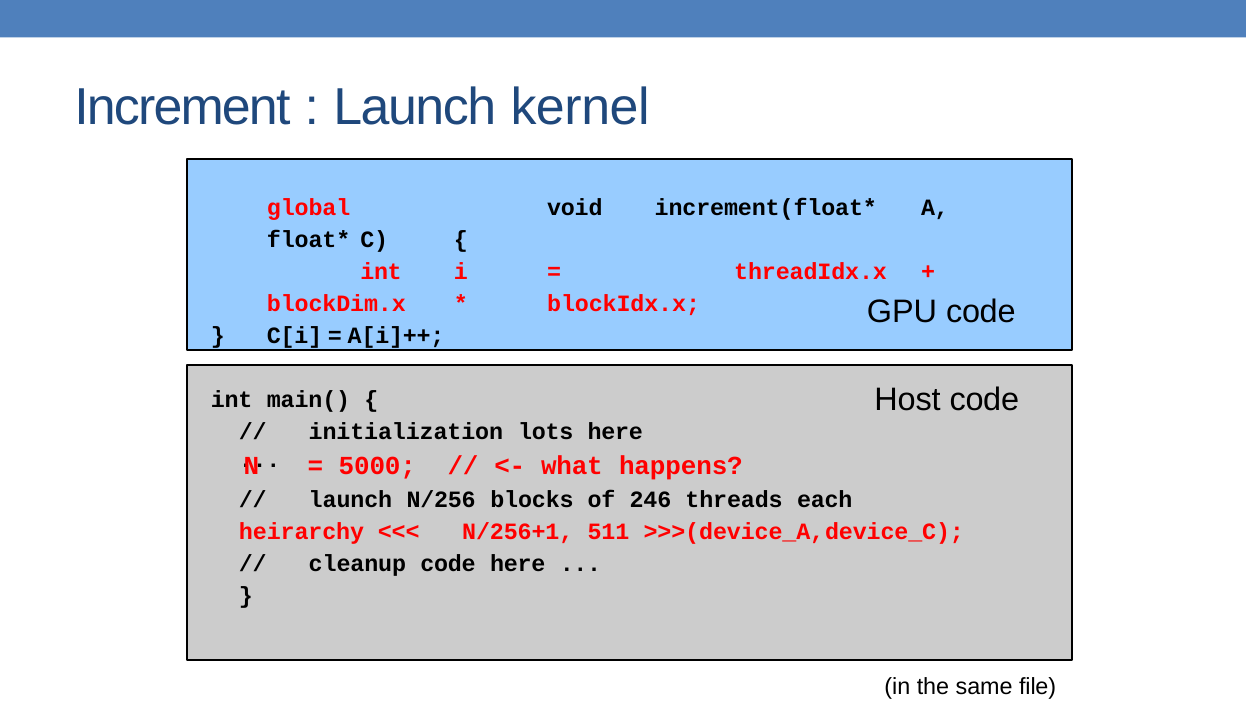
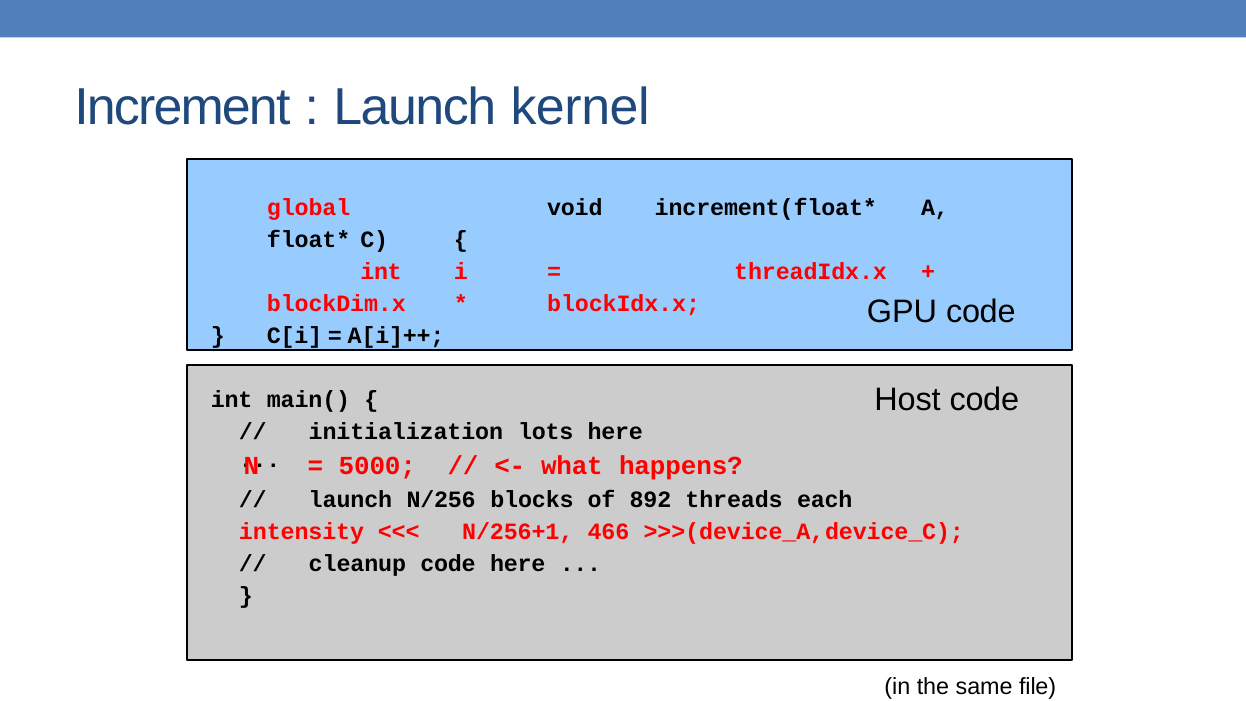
246: 246 -> 892
heirarchy: heirarchy -> intensity
511: 511 -> 466
